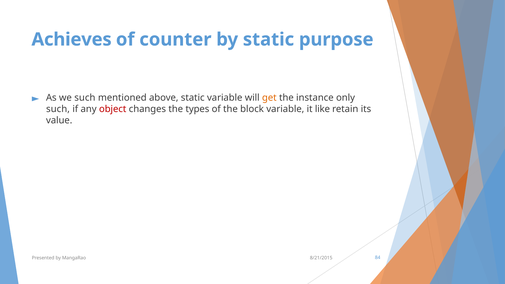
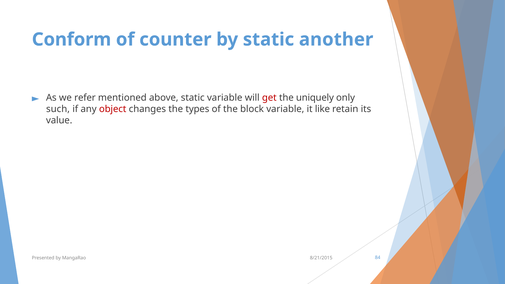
Achieves: Achieves -> Conform
purpose: purpose -> another
we such: such -> refer
get colour: orange -> red
instance: instance -> uniquely
